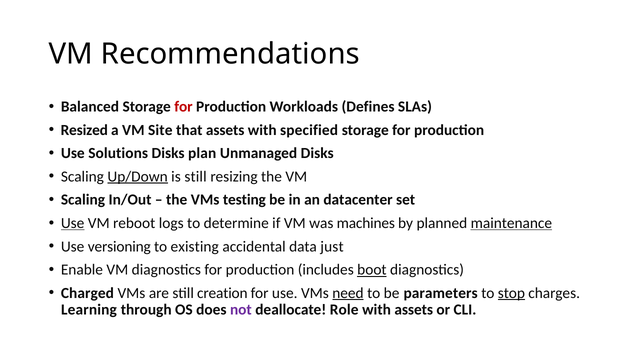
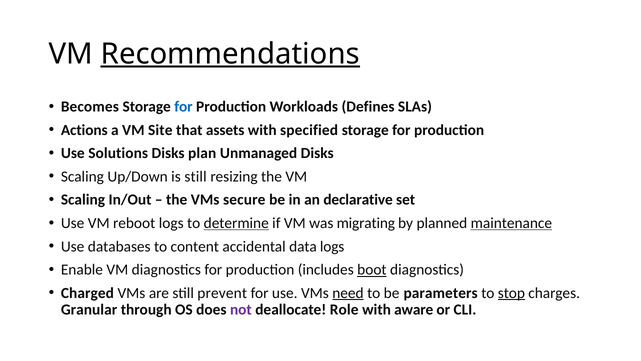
Recommendations underline: none -> present
Balanced: Balanced -> Becomes
for at (183, 107) colour: red -> blue
Resized: Resized -> Actions
Up/Down underline: present -> none
testing: testing -> secure
datacenter: datacenter -> declarative
Use at (73, 223) underline: present -> none
determine underline: none -> present
machines: machines -> migrating
versioning: versioning -> databases
existing: existing -> content
data just: just -> logs
creation: creation -> prevent
Learning: Learning -> Granular
with assets: assets -> aware
